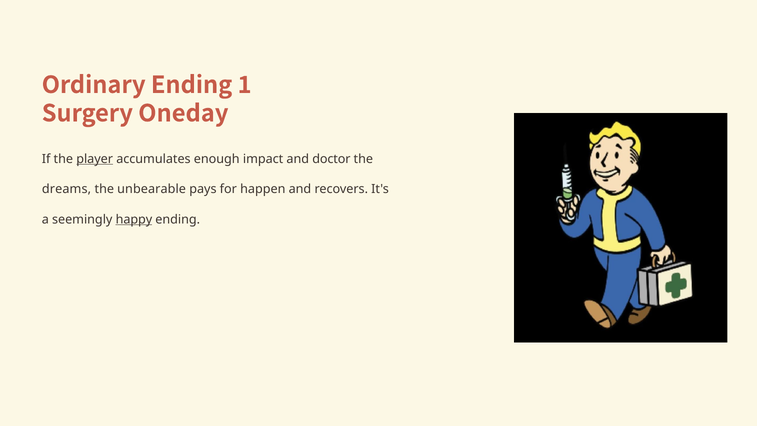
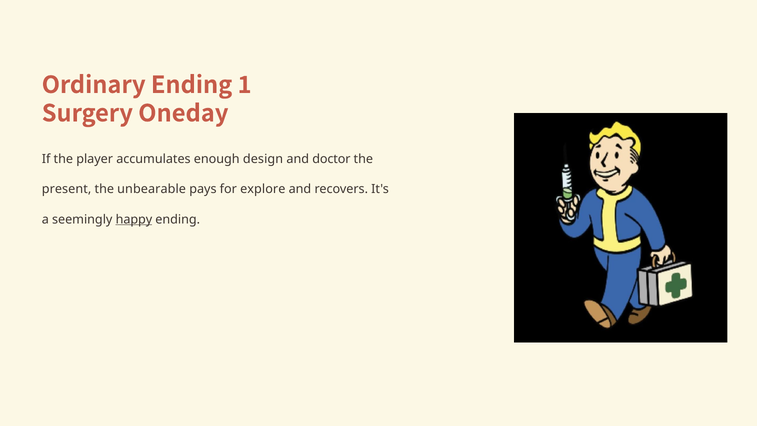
player underline: present -> none
impact: impact -> design
dreams: dreams -> present
happen: happen -> explore
